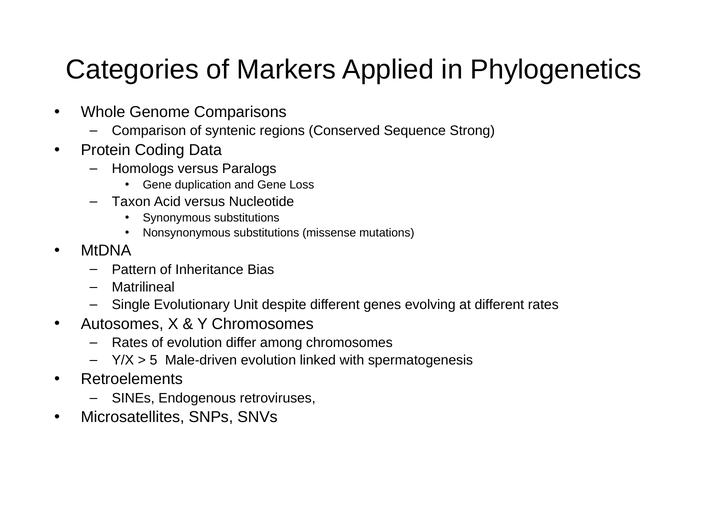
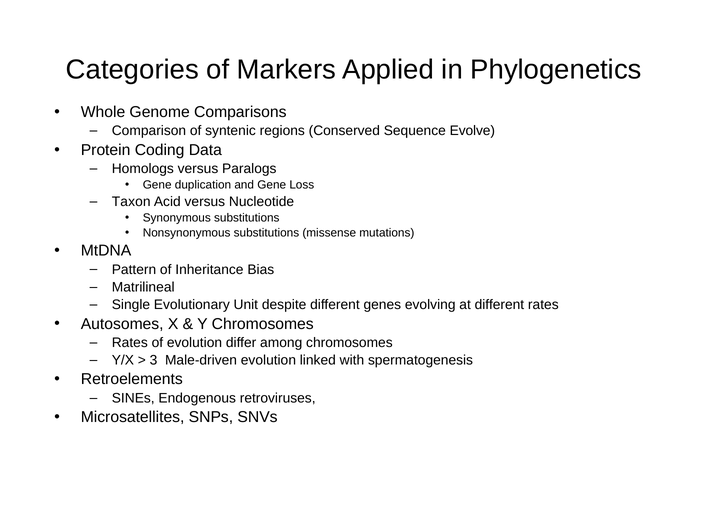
Strong: Strong -> Evolve
5: 5 -> 3
